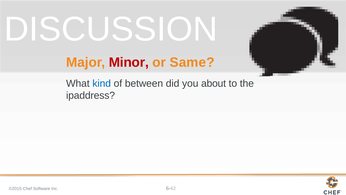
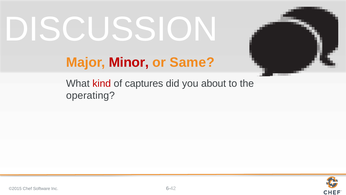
kind colour: blue -> red
between: between -> captures
ipaddress: ipaddress -> operating
